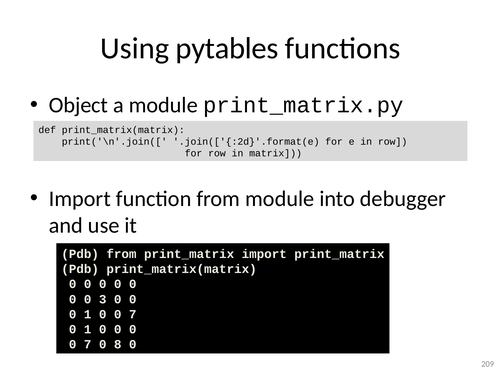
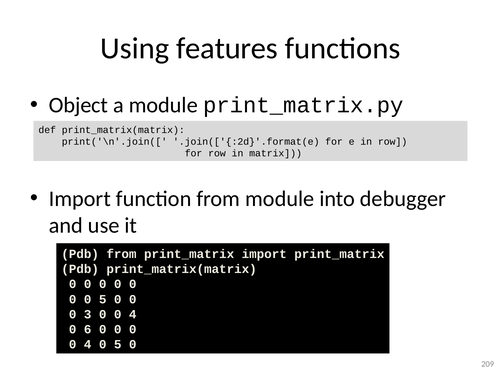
pytables: pytables -> features
0 0 3: 3 -> 5
1 at (88, 314): 1 -> 3
7 at (133, 314): 7 -> 4
1 at (88, 329): 1 -> 6
7 at (88, 344): 7 -> 4
8 at (118, 344): 8 -> 5
